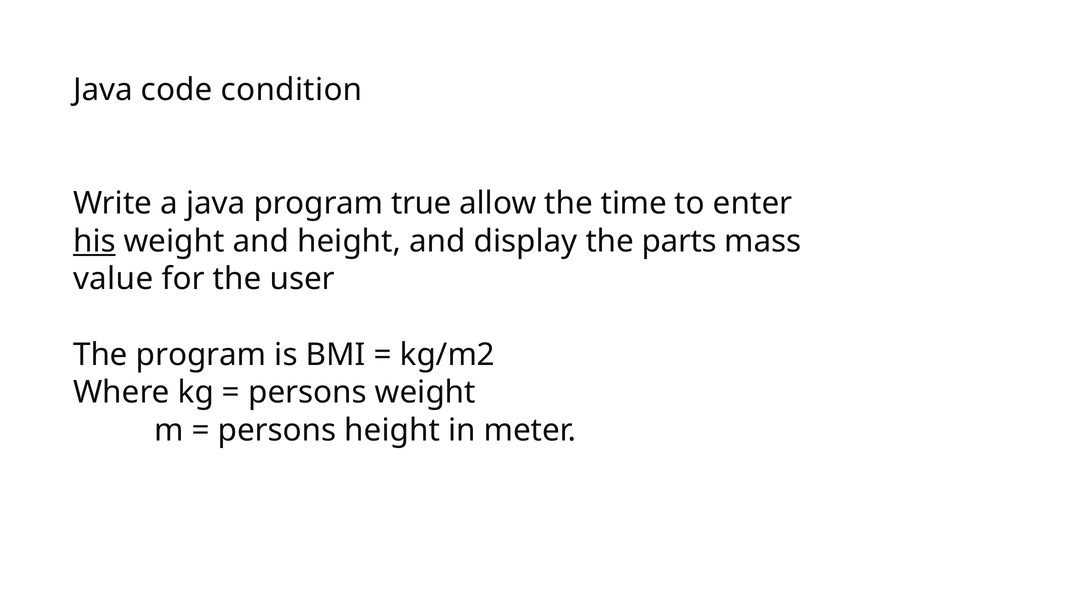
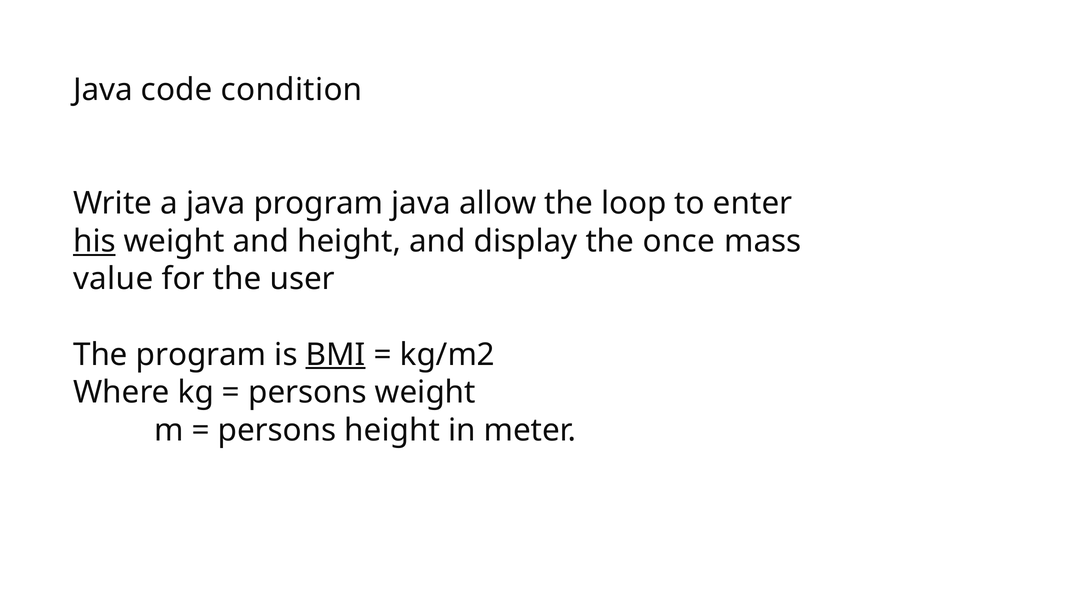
program true: true -> java
time: time -> loop
parts: parts -> once
BMI underline: none -> present
